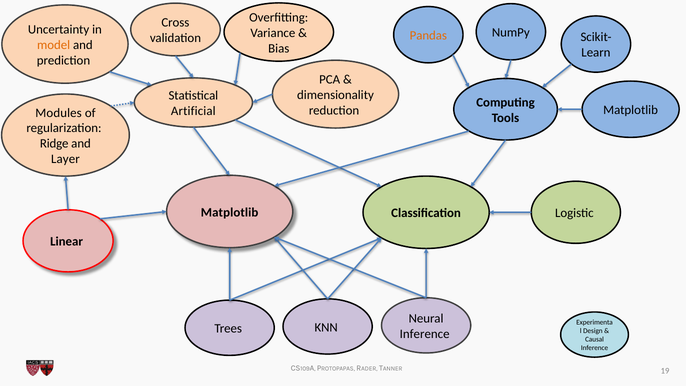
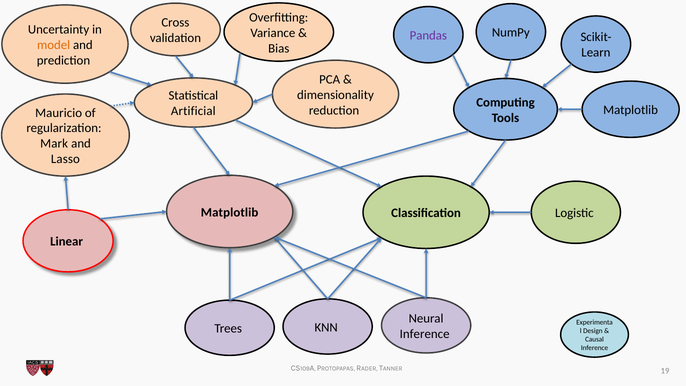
Pandas colour: orange -> purple
Modules: Modules -> Mauricio
Ridge: Ridge -> Mark
Layer: Layer -> Lasso
